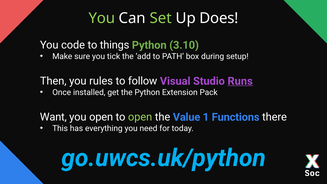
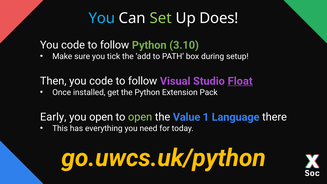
You at (102, 18) colour: light green -> light blue
things at (115, 45): things -> follow
Then you rules: rules -> code
Runs: Runs -> Float
Want: Want -> Early
Functions: Functions -> Language
go.uwcs.uk/python colour: light blue -> yellow
